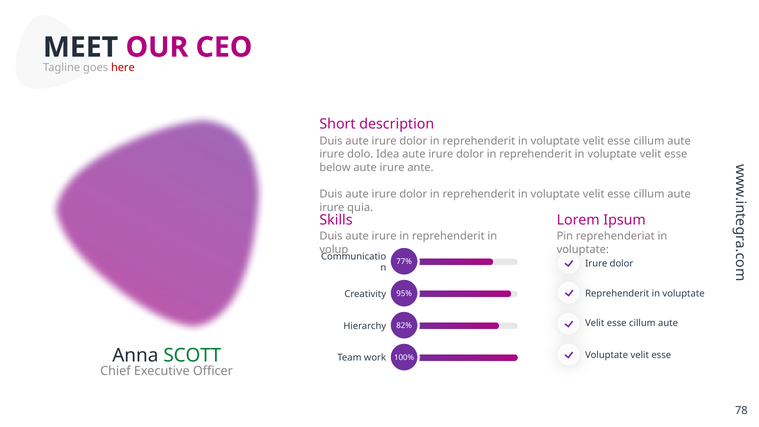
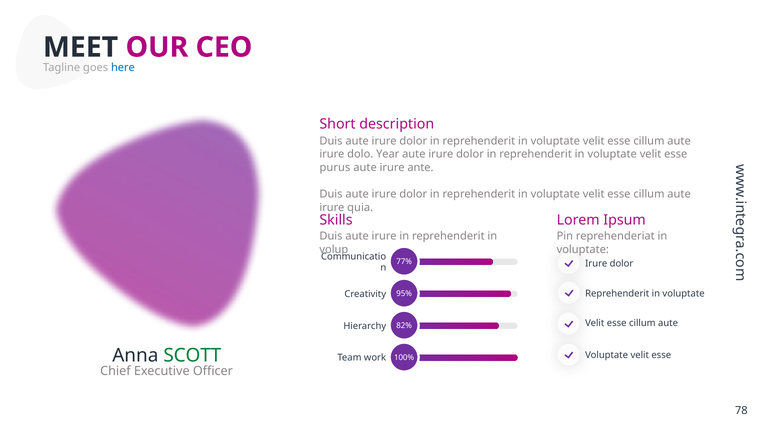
here colour: red -> blue
Idea: Idea -> Year
below: below -> purus
